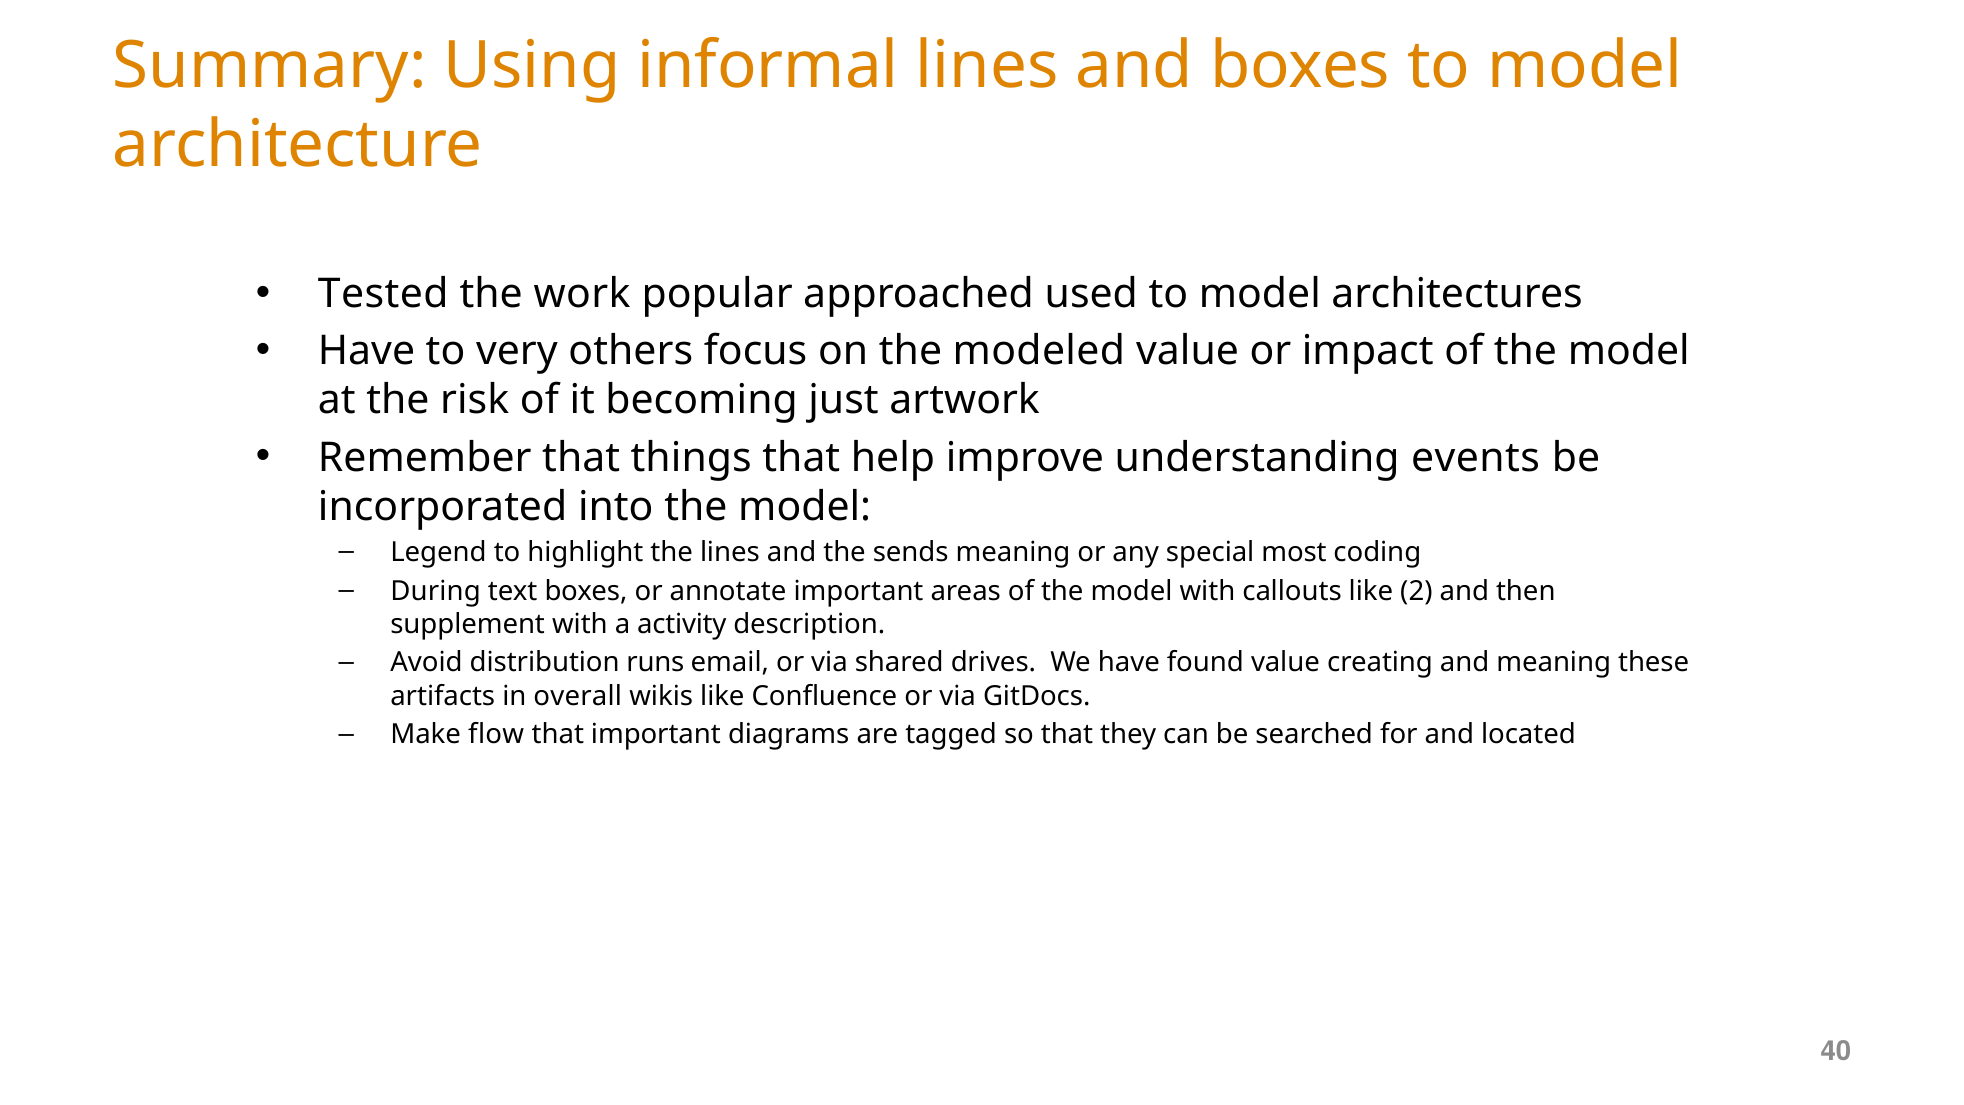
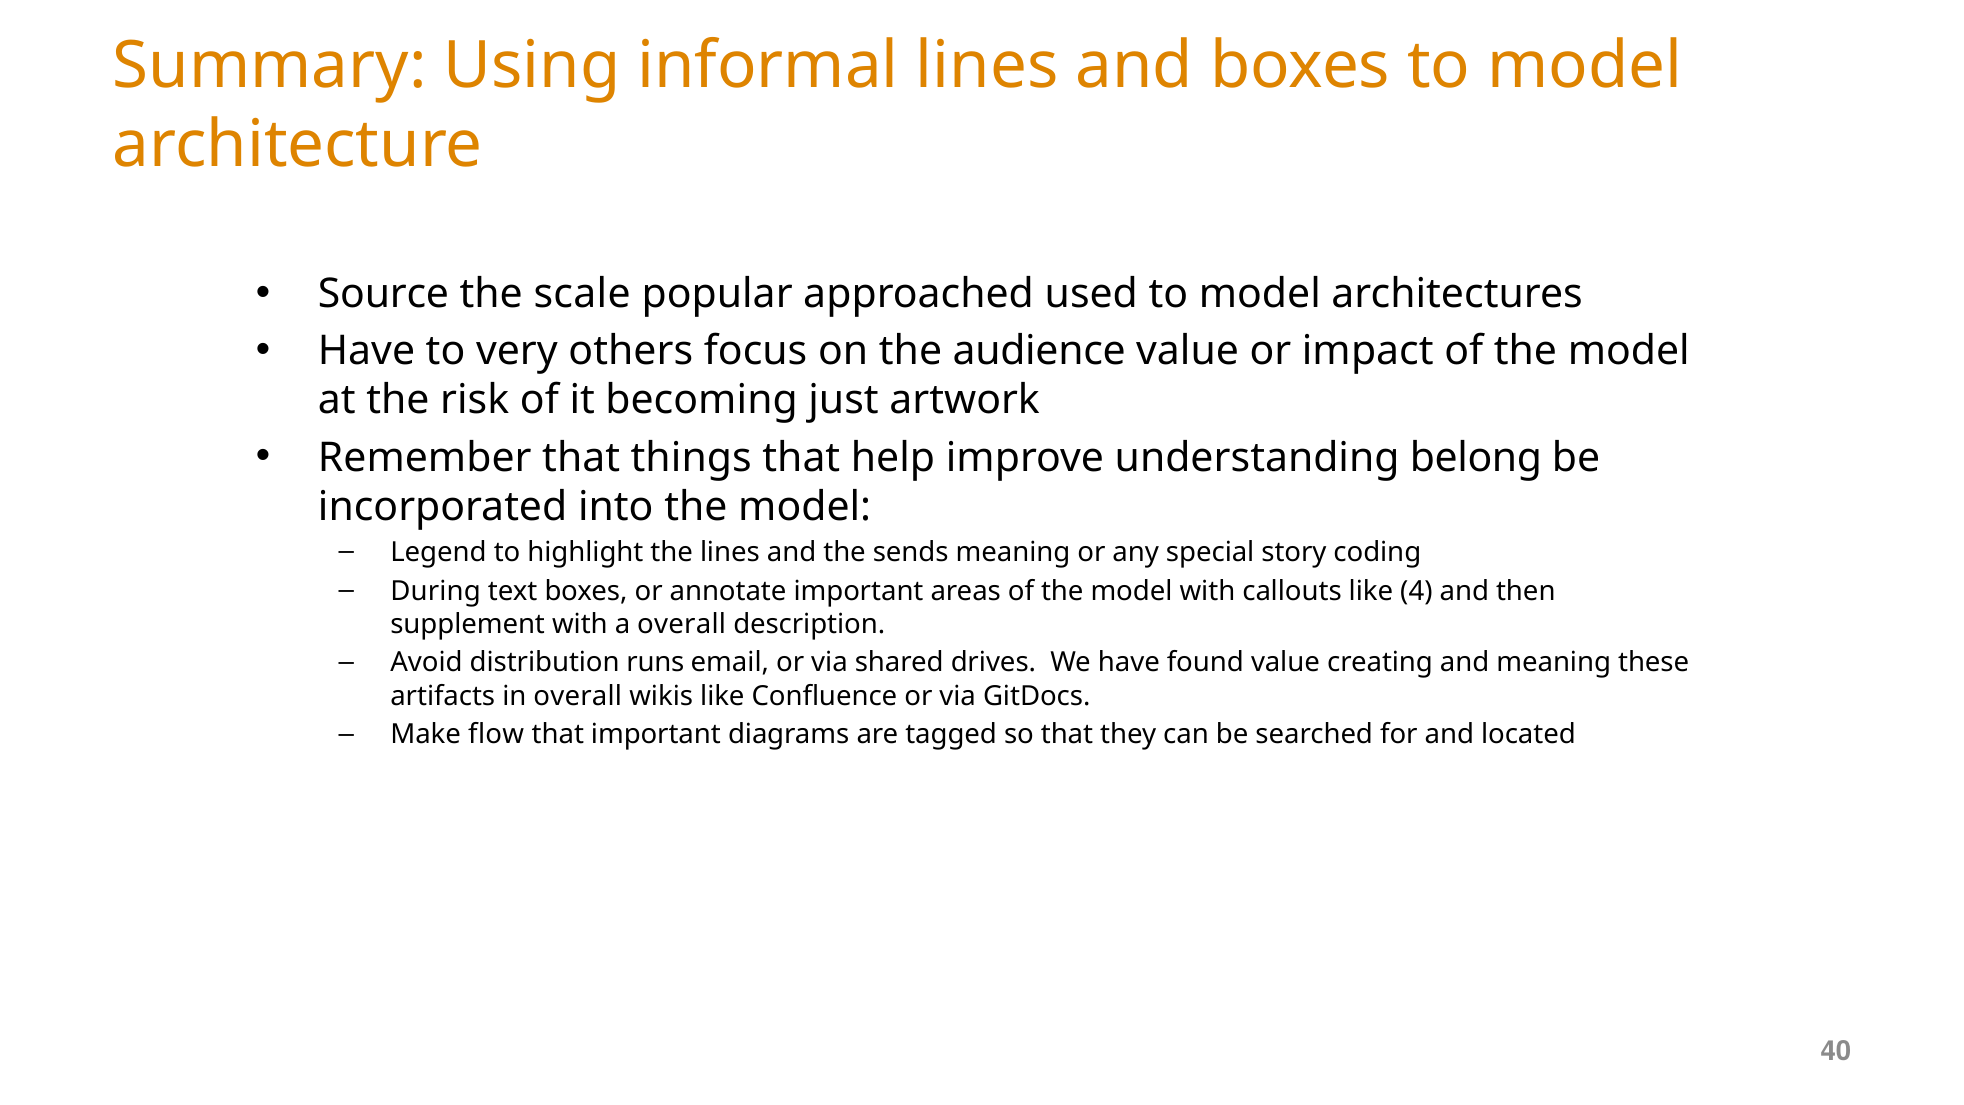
Tested: Tested -> Source
work: work -> scale
modeled: modeled -> audience
events: events -> belong
most: most -> story
2: 2 -> 4
a activity: activity -> overall
